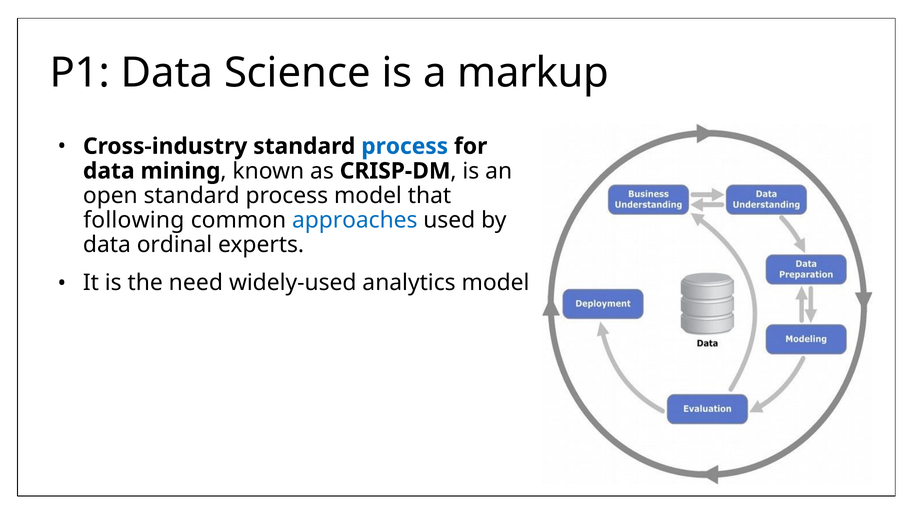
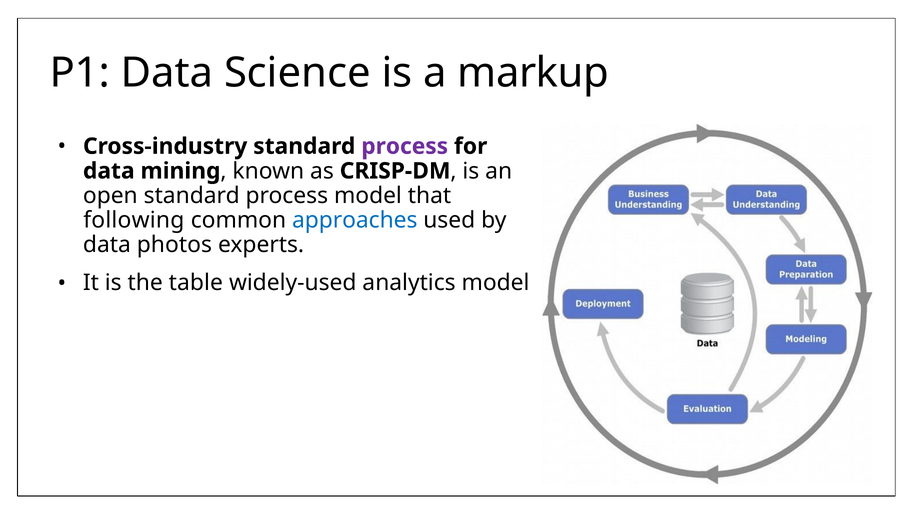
process at (405, 146) colour: blue -> purple
ordinal: ordinal -> photos
need: need -> table
